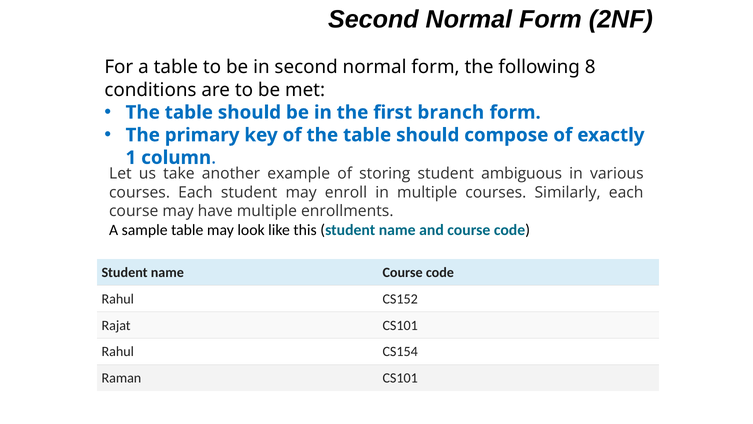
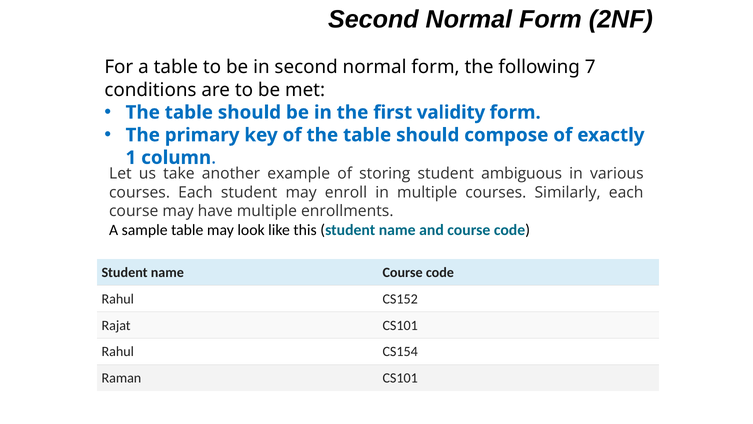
8: 8 -> 7
branch: branch -> validity
